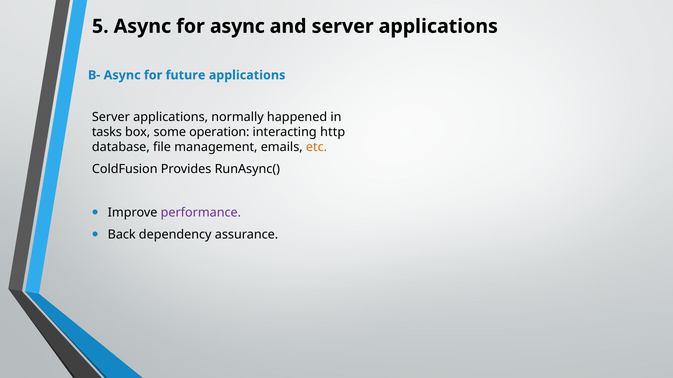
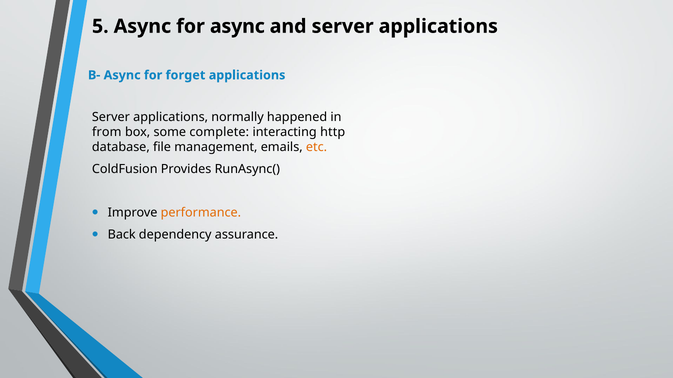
future: future -> forget
tasks: tasks -> from
operation: operation -> complete
performance colour: purple -> orange
